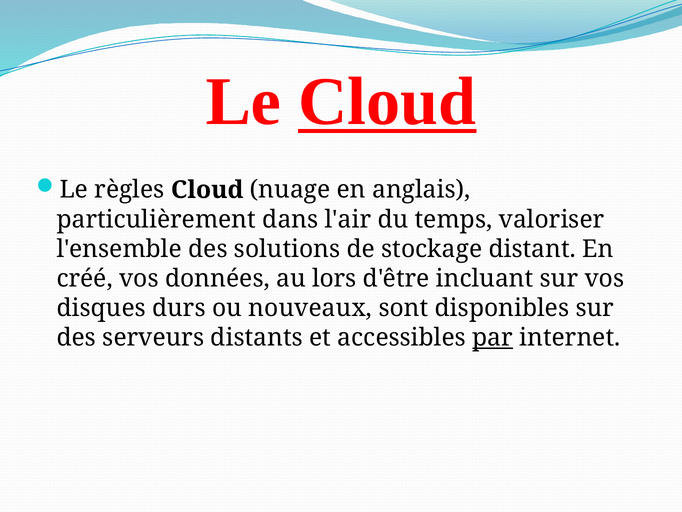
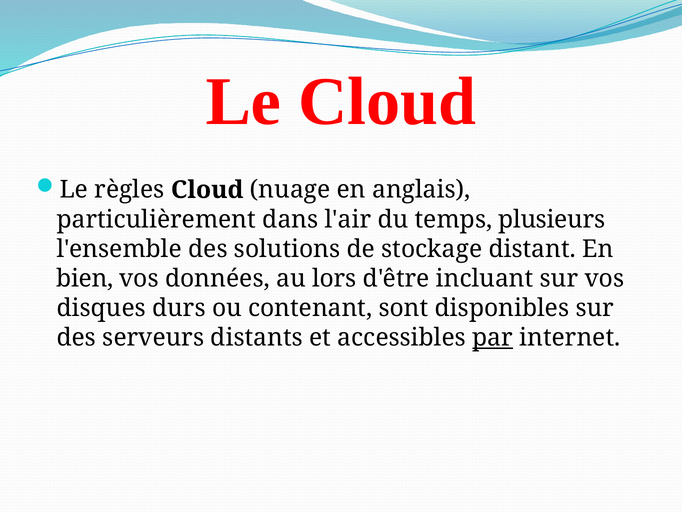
Cloud at (387, 102) underline: present -> none
valoriser: valoriser -> plusieurs
créé: créé -> bien
nouveaux: nouveaux -> contenant
